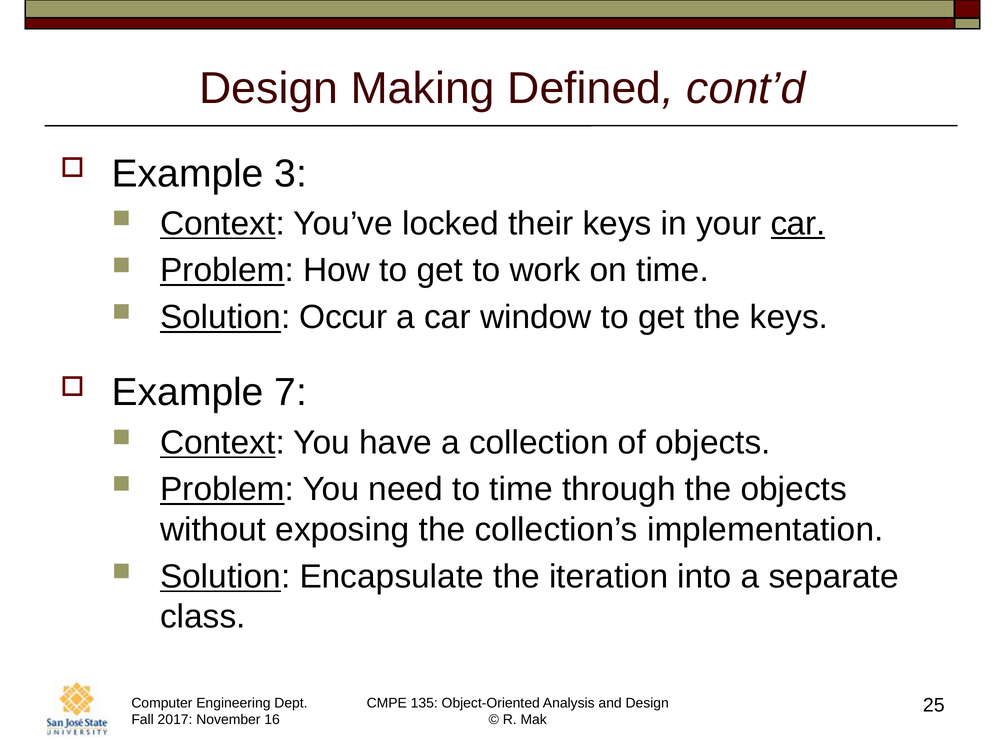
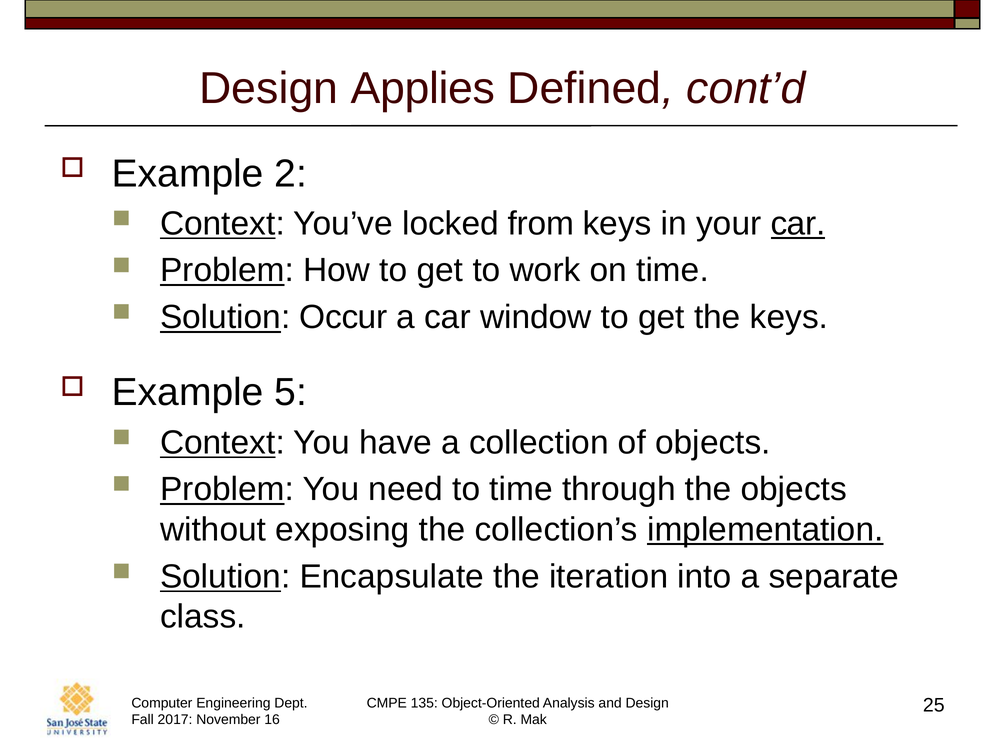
Making: Making -> Applies
3: 3 -> 2
their: their -> from
7: 7 -> 5
implementation underline: none -> present
